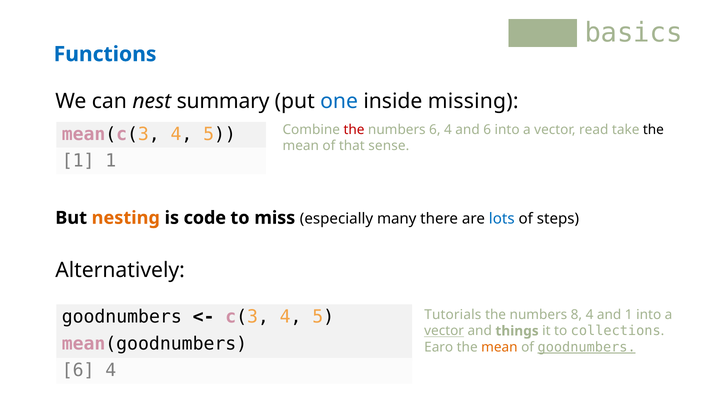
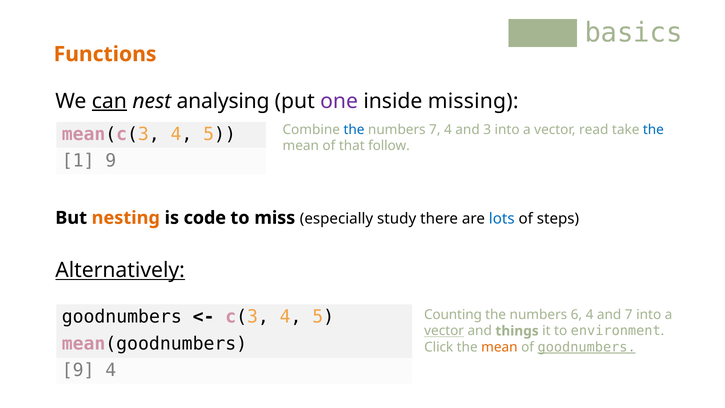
Functions colour: blue -> orange
can underline: none -> present
summary: summary -> analysing
one colour: blue -> purple
the at (354, 130) colour: red -> blue
numbers 6: 6 -> 7
and 6: 6 -> 3
the at (653, 130) colour: black -> blue
sense: sense -> follow
1 1: 1 -> 9
many: many -> study
Alternatively underline: none -> present
Tutorials: Tutorials -> Counting
8: 8 -> 6
and 1: 1 -> 7
collections: collections -> environment
Earo: Earo -> Click
6 at (78, 370): 6 -> 9
